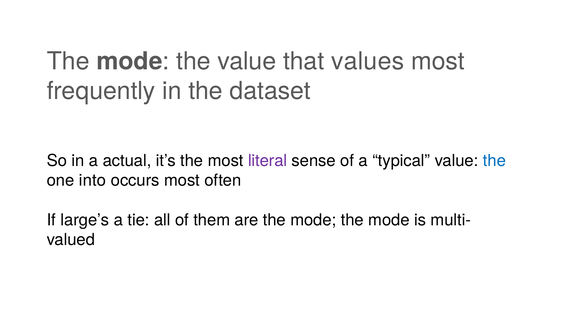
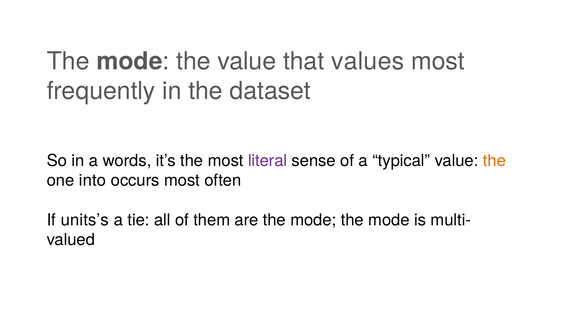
actual: actual -> words
the at (494, 161) colour: blue -> orange
large’s: large’s -> units’s
